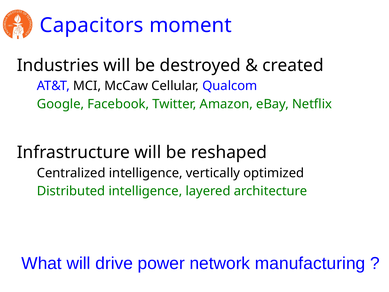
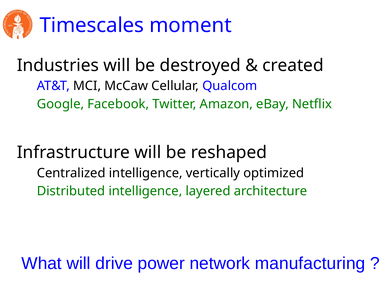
Capacitors: Capacitors -> Timescales
